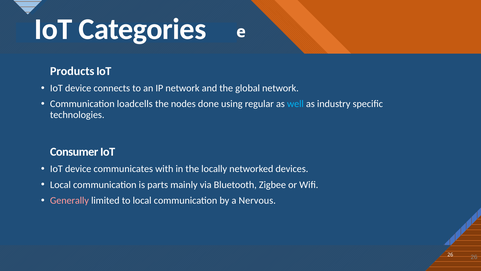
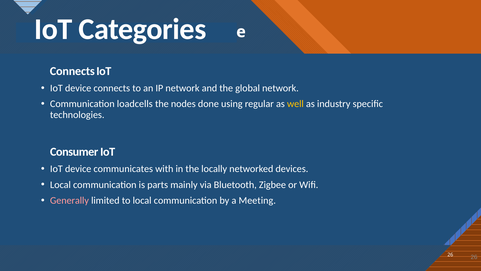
Products at (72, 71): Products -> Connects
well colour: light blue -> yellow
Nervous: Nervous -> Meeting
